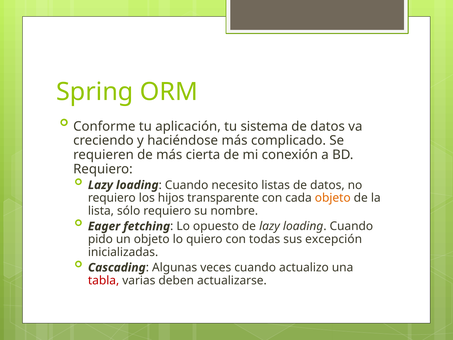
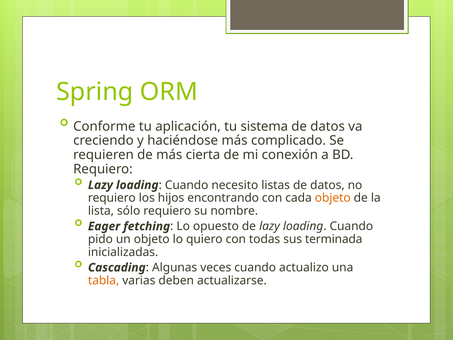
transparente: transparente -> encontrando
excepción: excepción -> terminada
tabla colour: red -> orange
